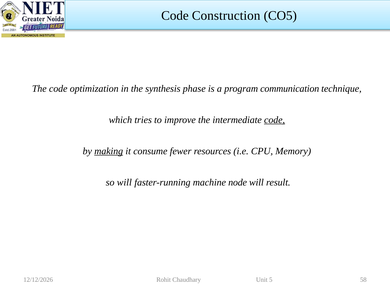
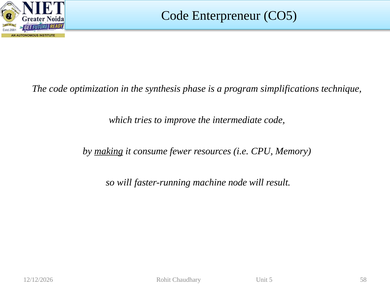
Construction: Construction -> Enterpreneur
communication: communication -> simplifications
code at (275, 120) underline: present -> none
